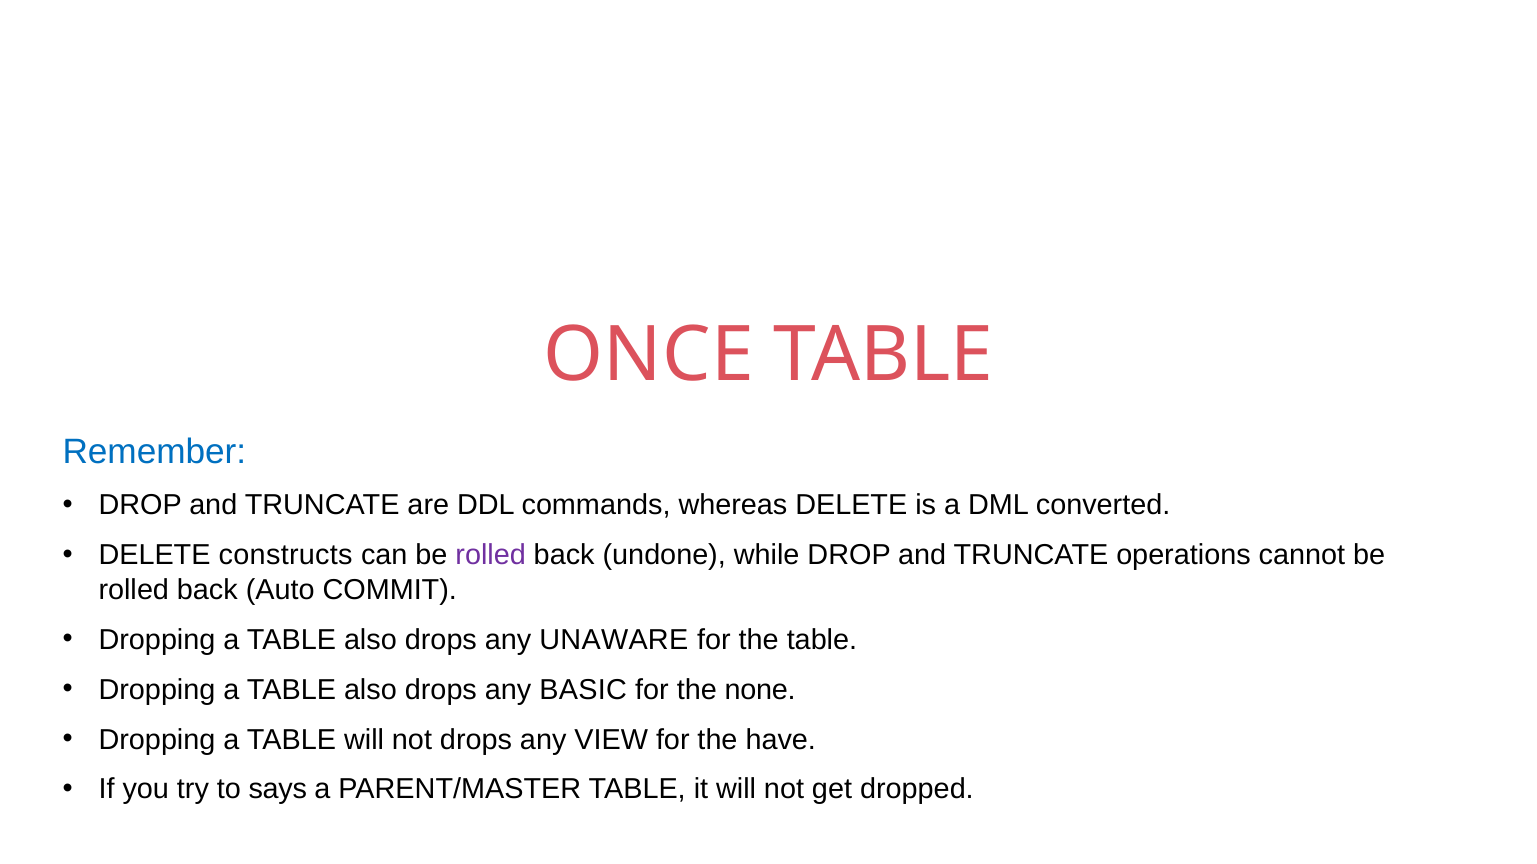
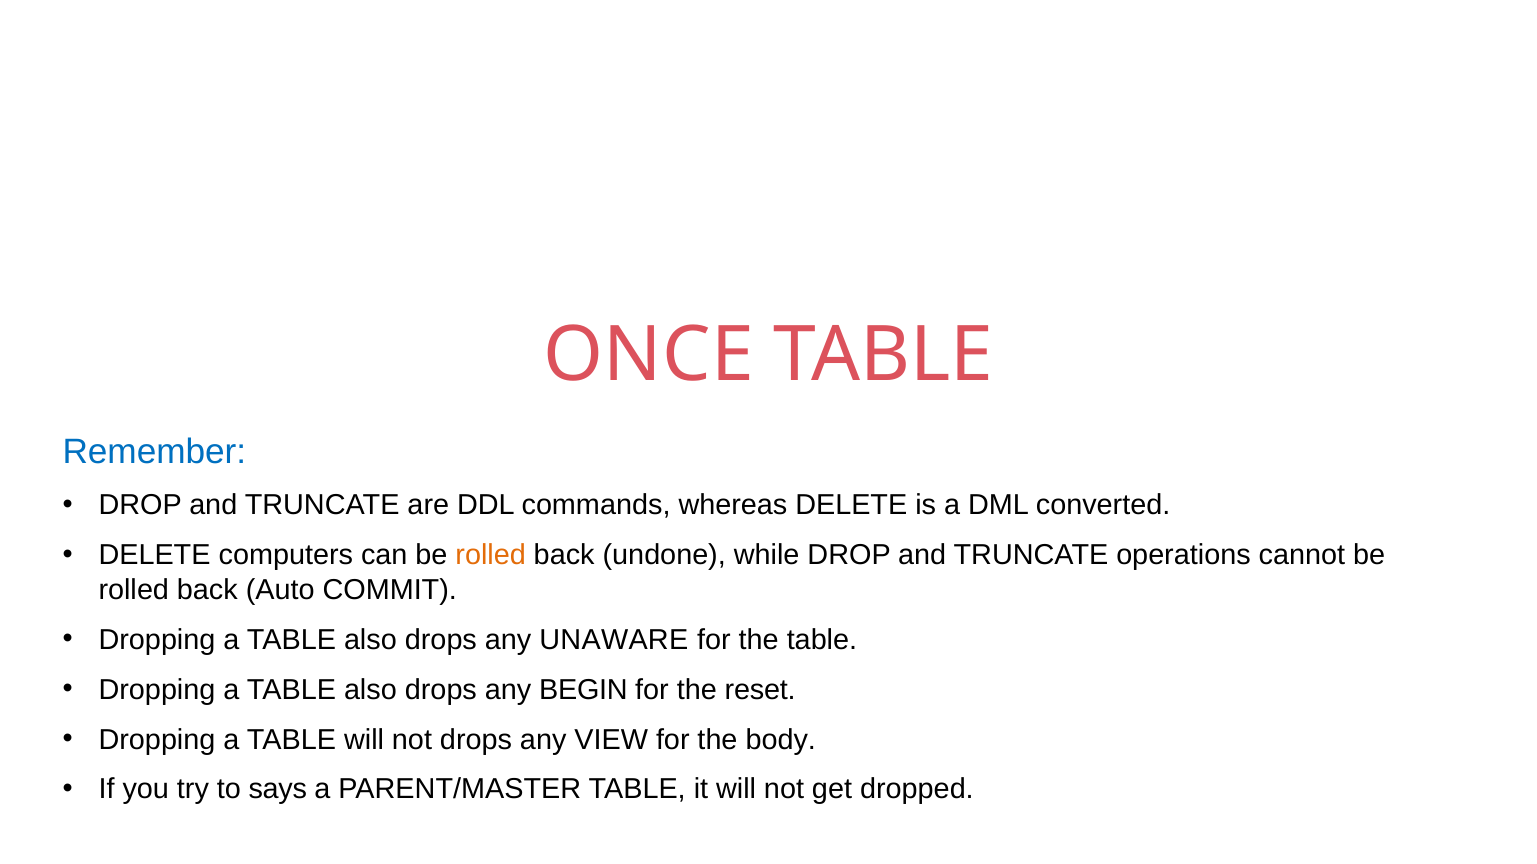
constructs: constructs -> computers
rolled at (491, 556) colour: purple -> orange
BASIC: BASIC -> BEGIN
none: none -> reset
have: have -> body
